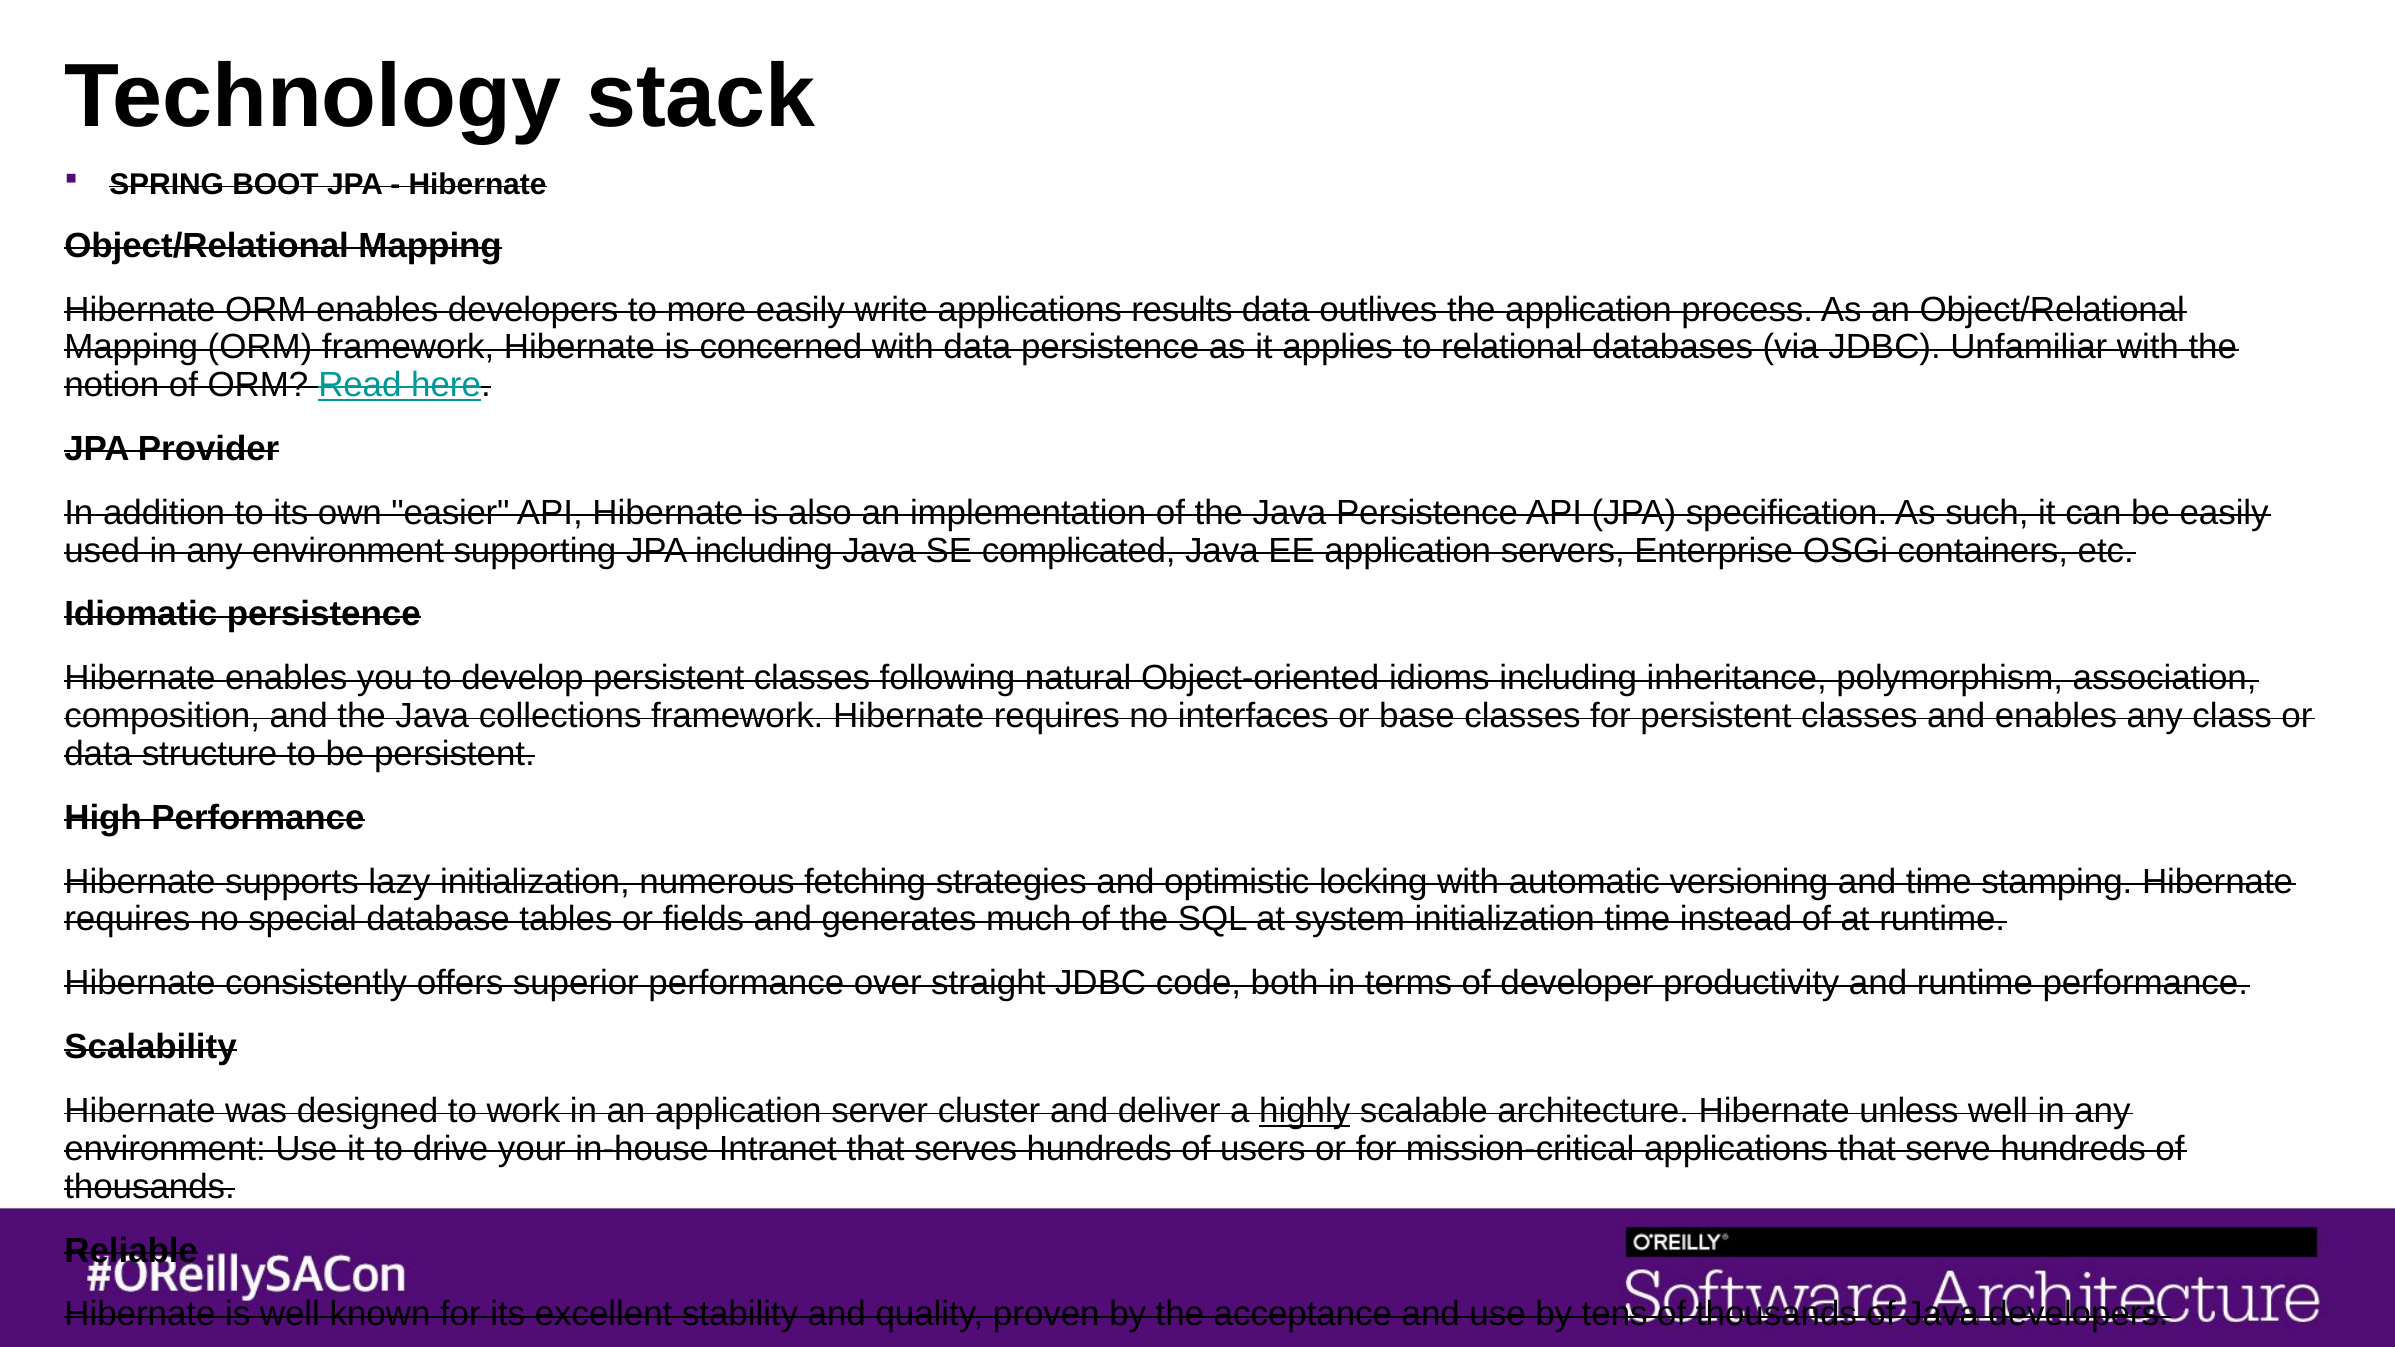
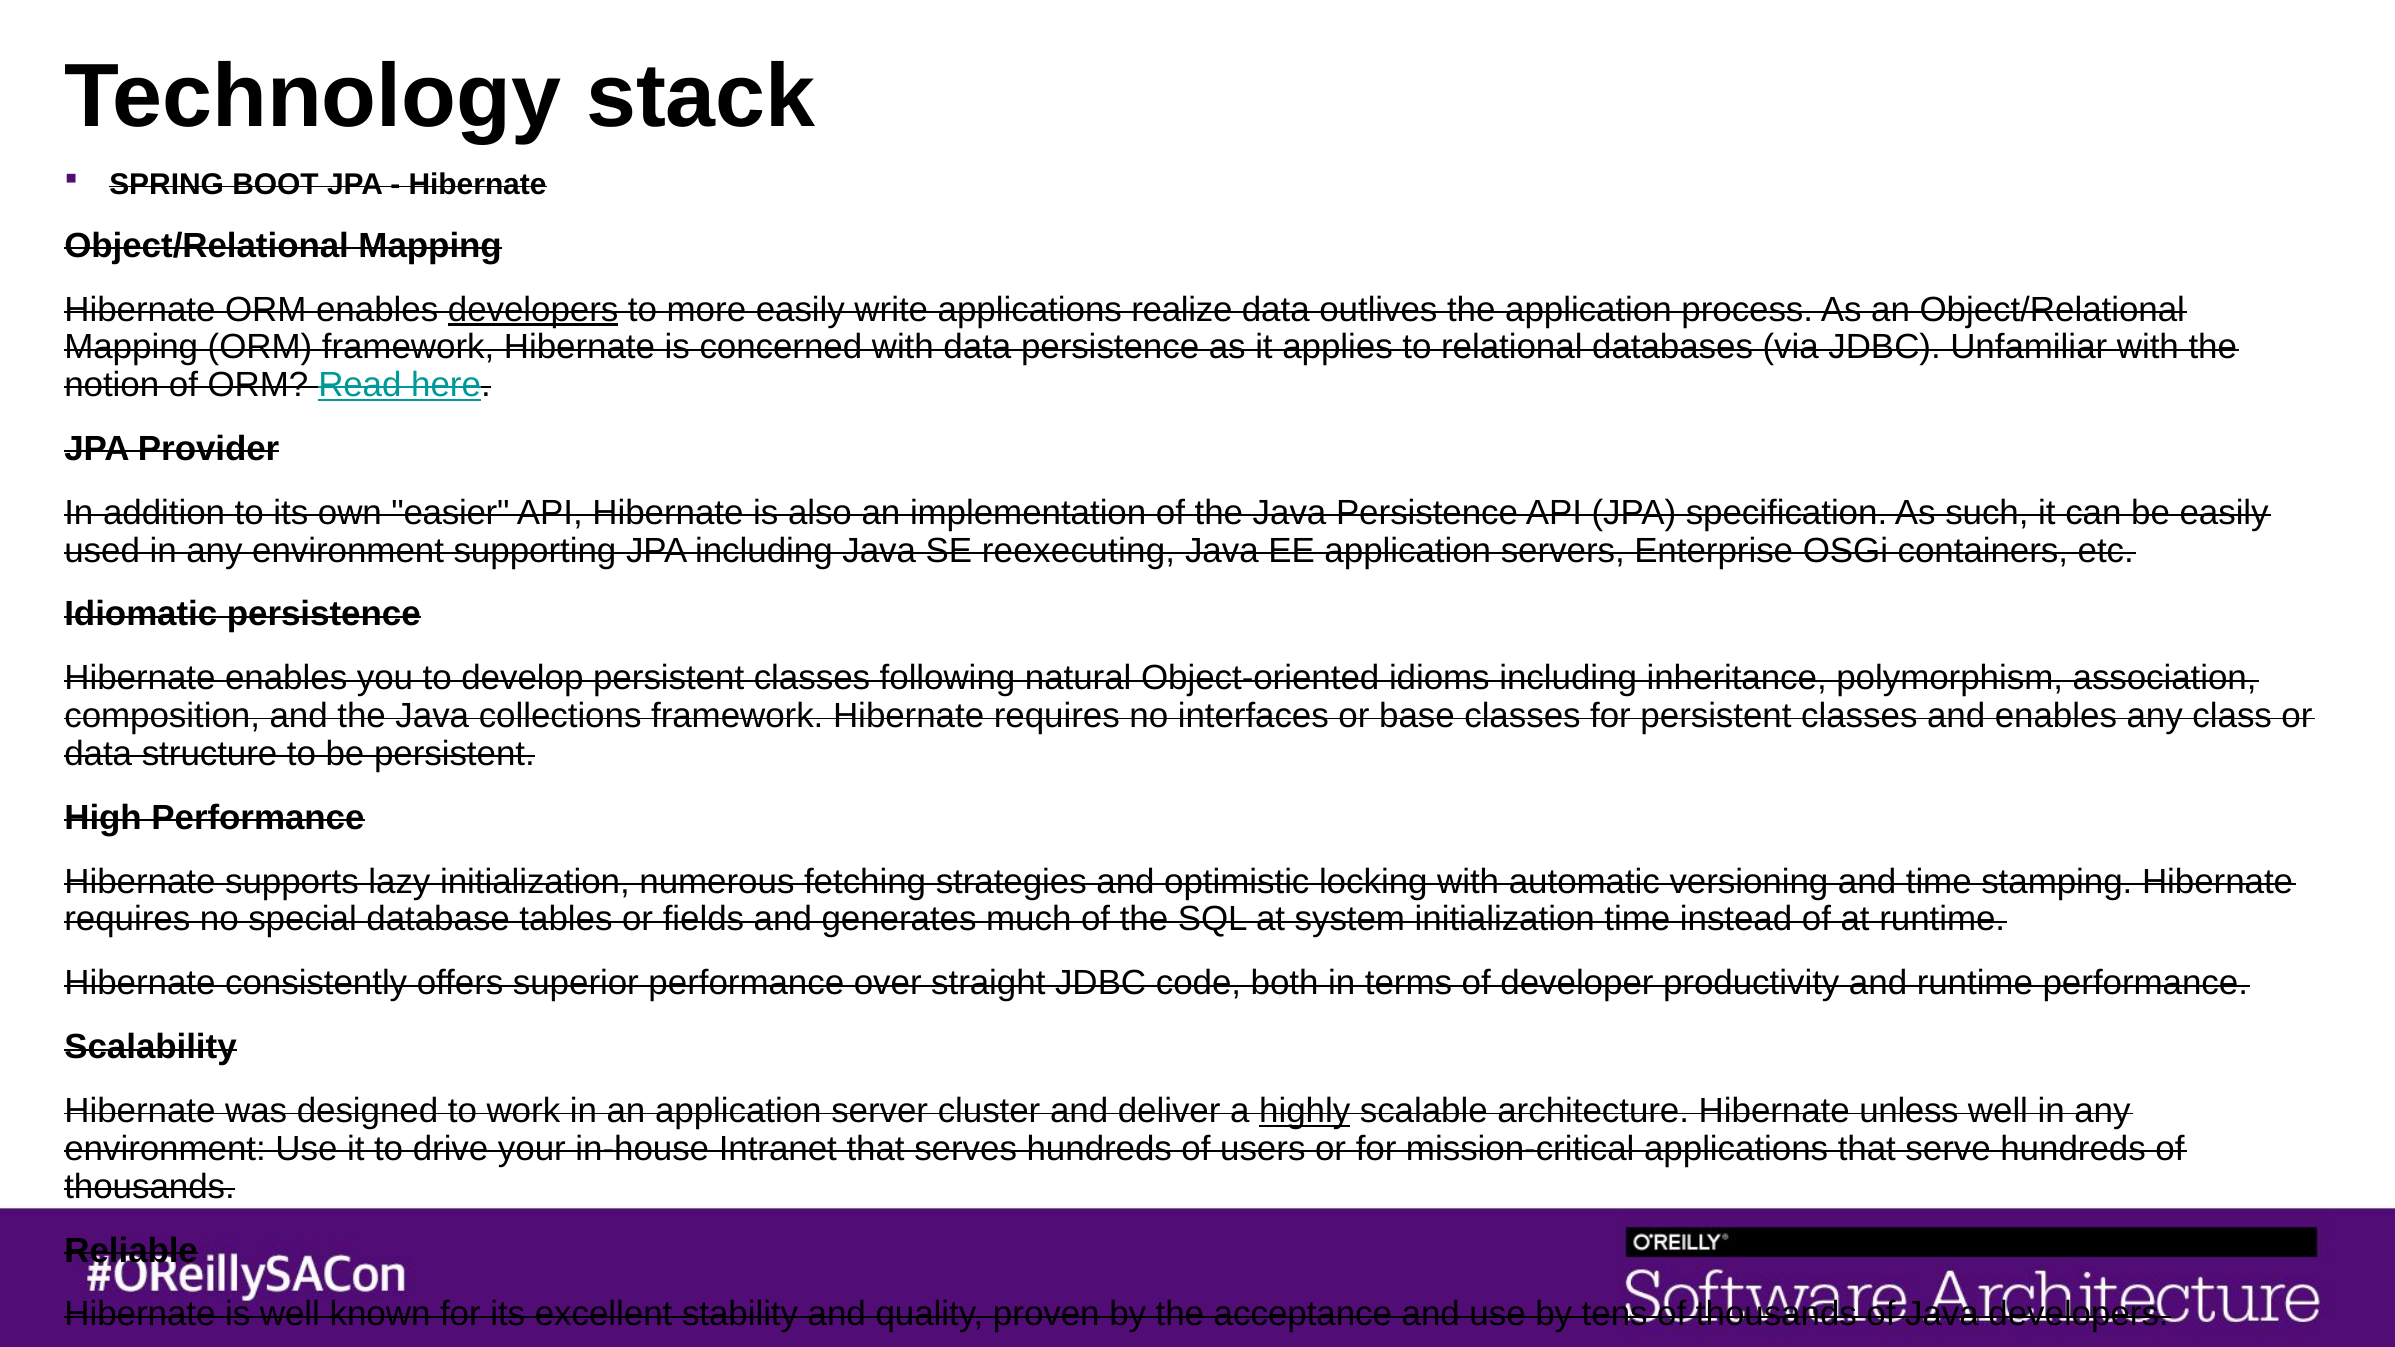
developers at (533, 310) underline: none -> present
results: results -> realize
complicated: complicated -> reexecuting
